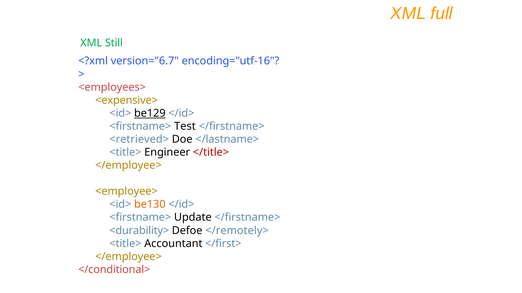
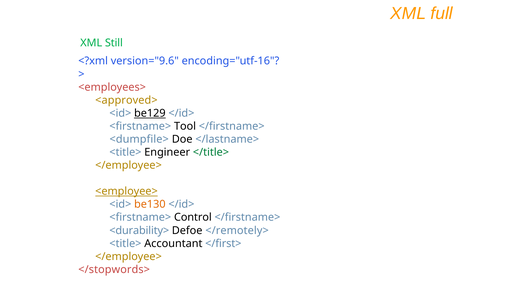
version="6.7: version="6.7 -> version="9.6
<expensive>: <expensive> -> <approved>
Test: Test -> Tool
<retrieved>: <retrieved> -> <dumpfile>
</title> colour: red -> green
<employee> underline: none -> present
Update: Update -> Control
</conditional>: </conditional> -> </stopwords>
